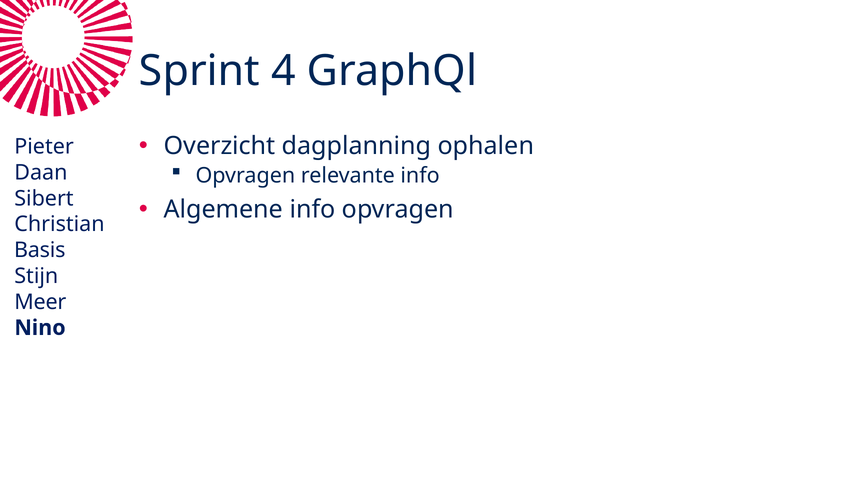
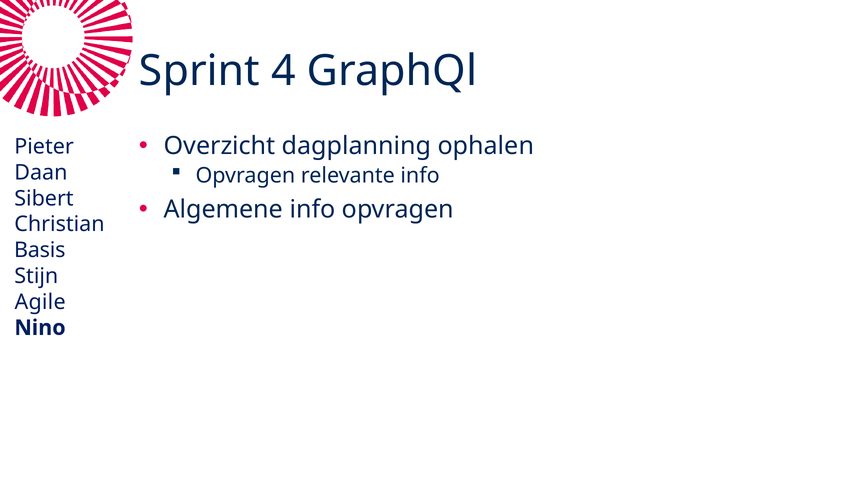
Meer: Meer -> Agile
